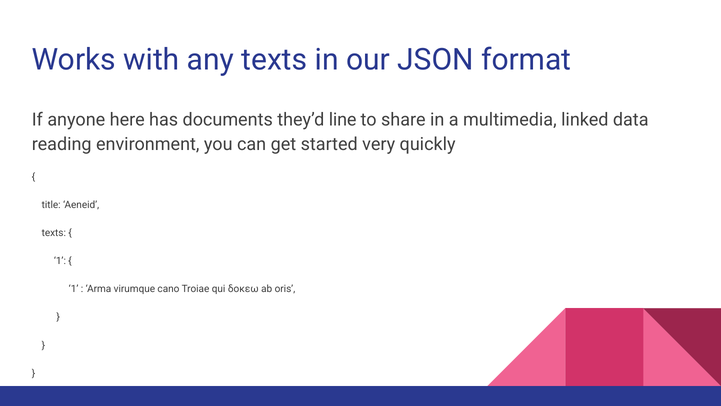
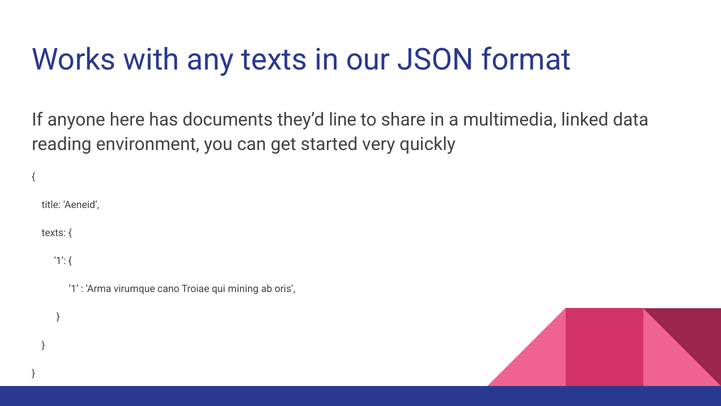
δοκεω: δοκεω -> mining
